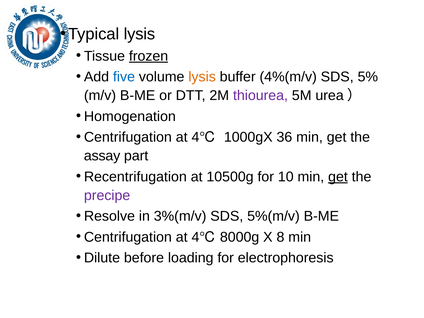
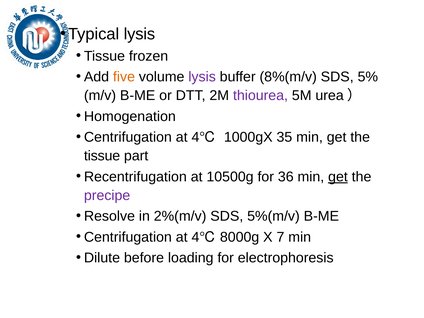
frozen underline: present -> none
five colour: blue -> orange
lysis at (202, 77) colour: orange -> purple
4%(m/v: 4%(m/v -> 8%(m/v
36: 36 -> 35
assay at (102, 156): assay -> tissue
10: 10 -> 36
3%(m/v: 3%(m/v -> 2%(m/v
8: 8 -> 7
